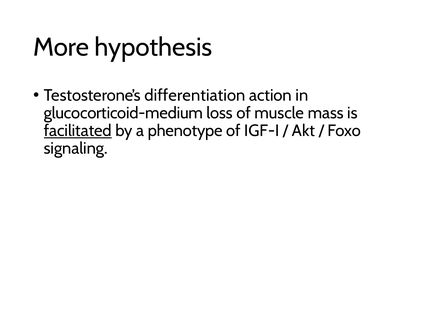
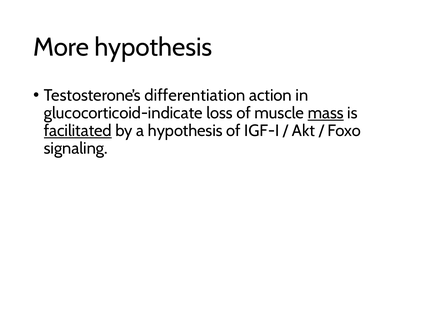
glucocorticoid-medium: glucocorticoid-medium -> glucocorticoid-indicate
mass underline: none -> present
a phenotype: phenotype -> hypothesis
